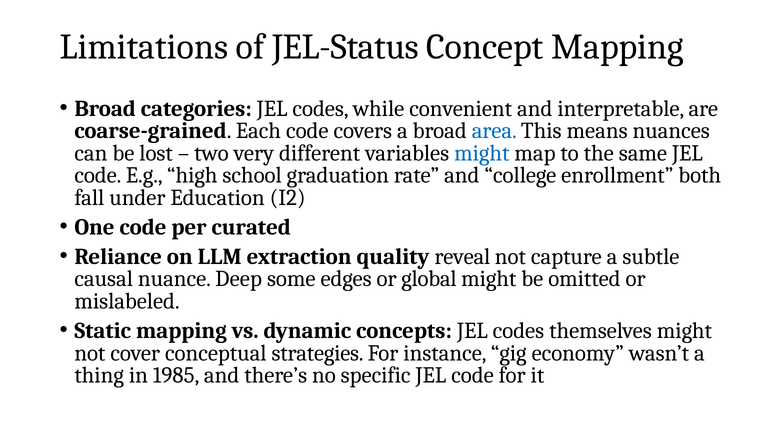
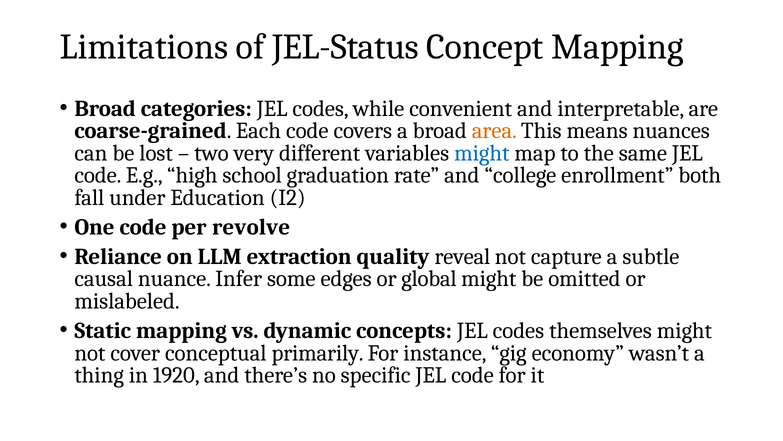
area colour: blue -> orange
curated: curated -> revolve
Deep: Deep -> Infer
strategies: strategies -> primarily
1985: 1985 -> 1920
